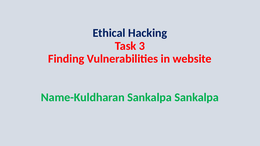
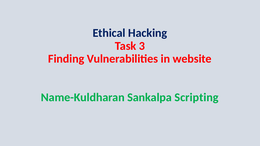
Sankalpa Sankalpa: Sankalpa -> Scripting
